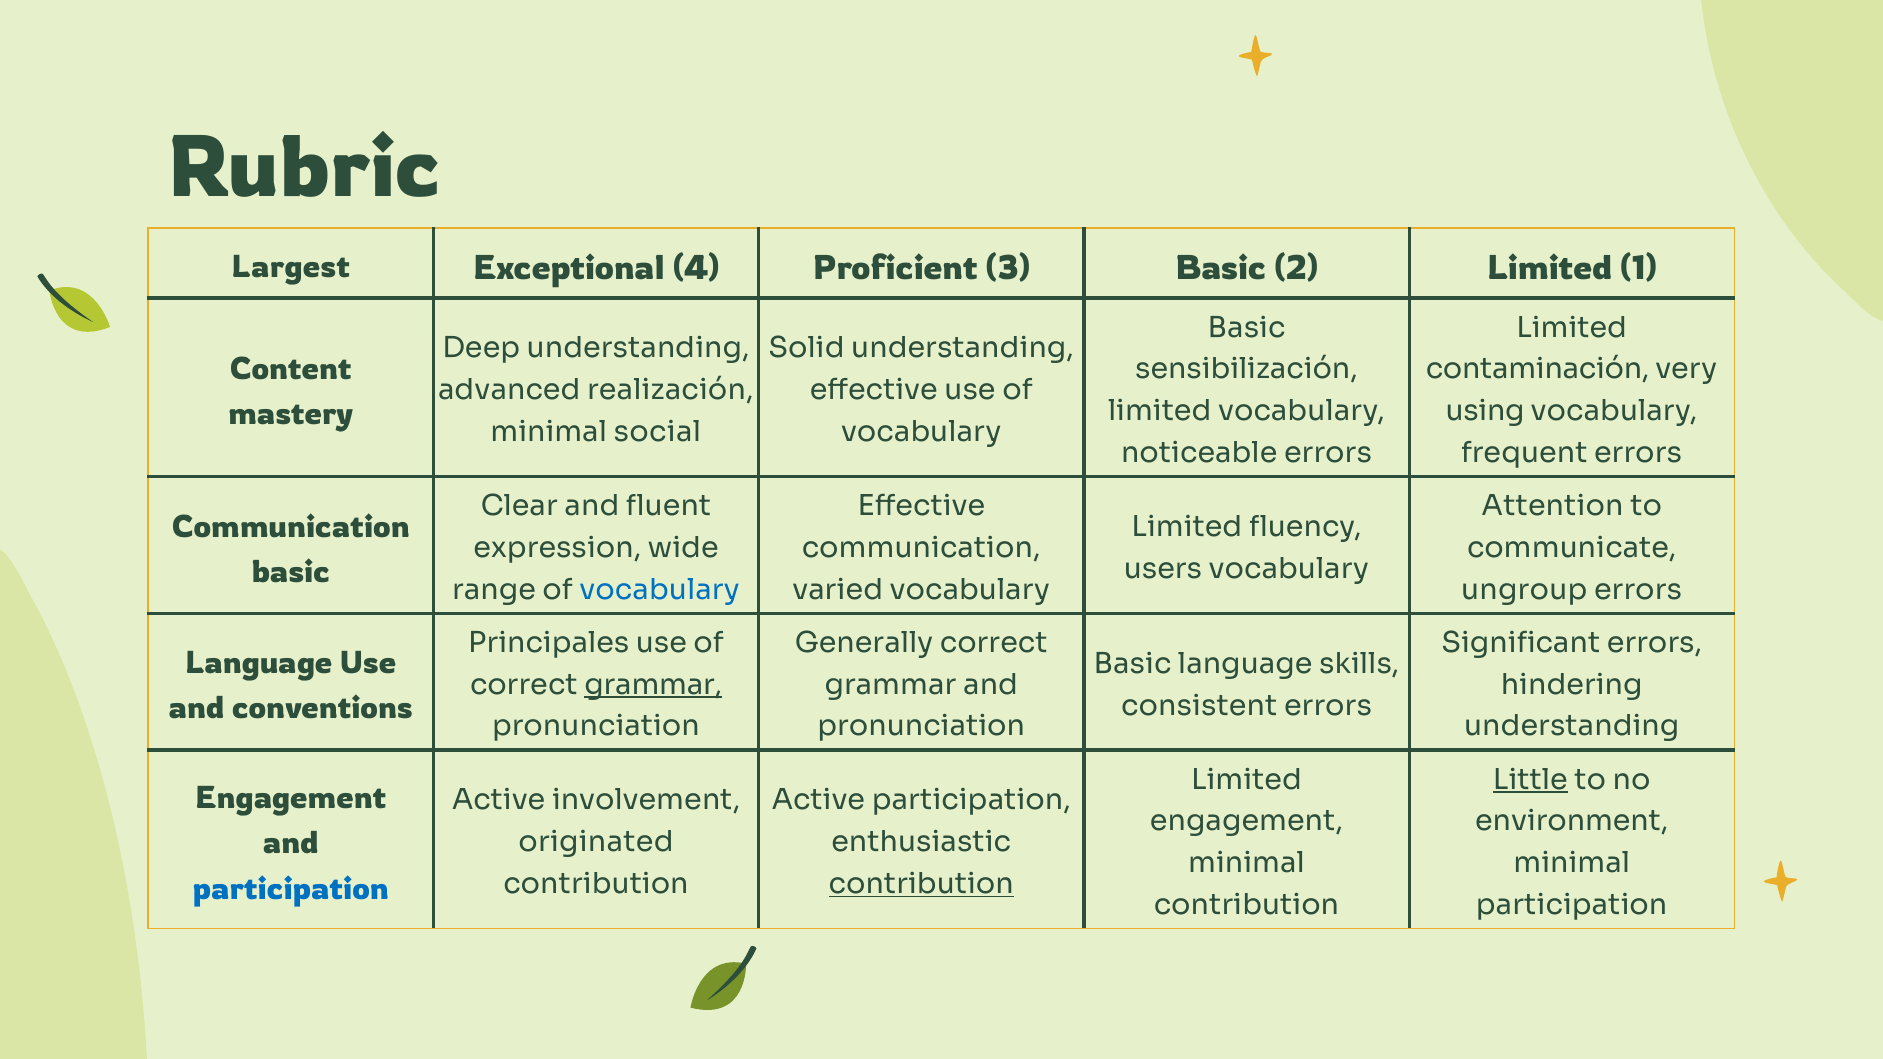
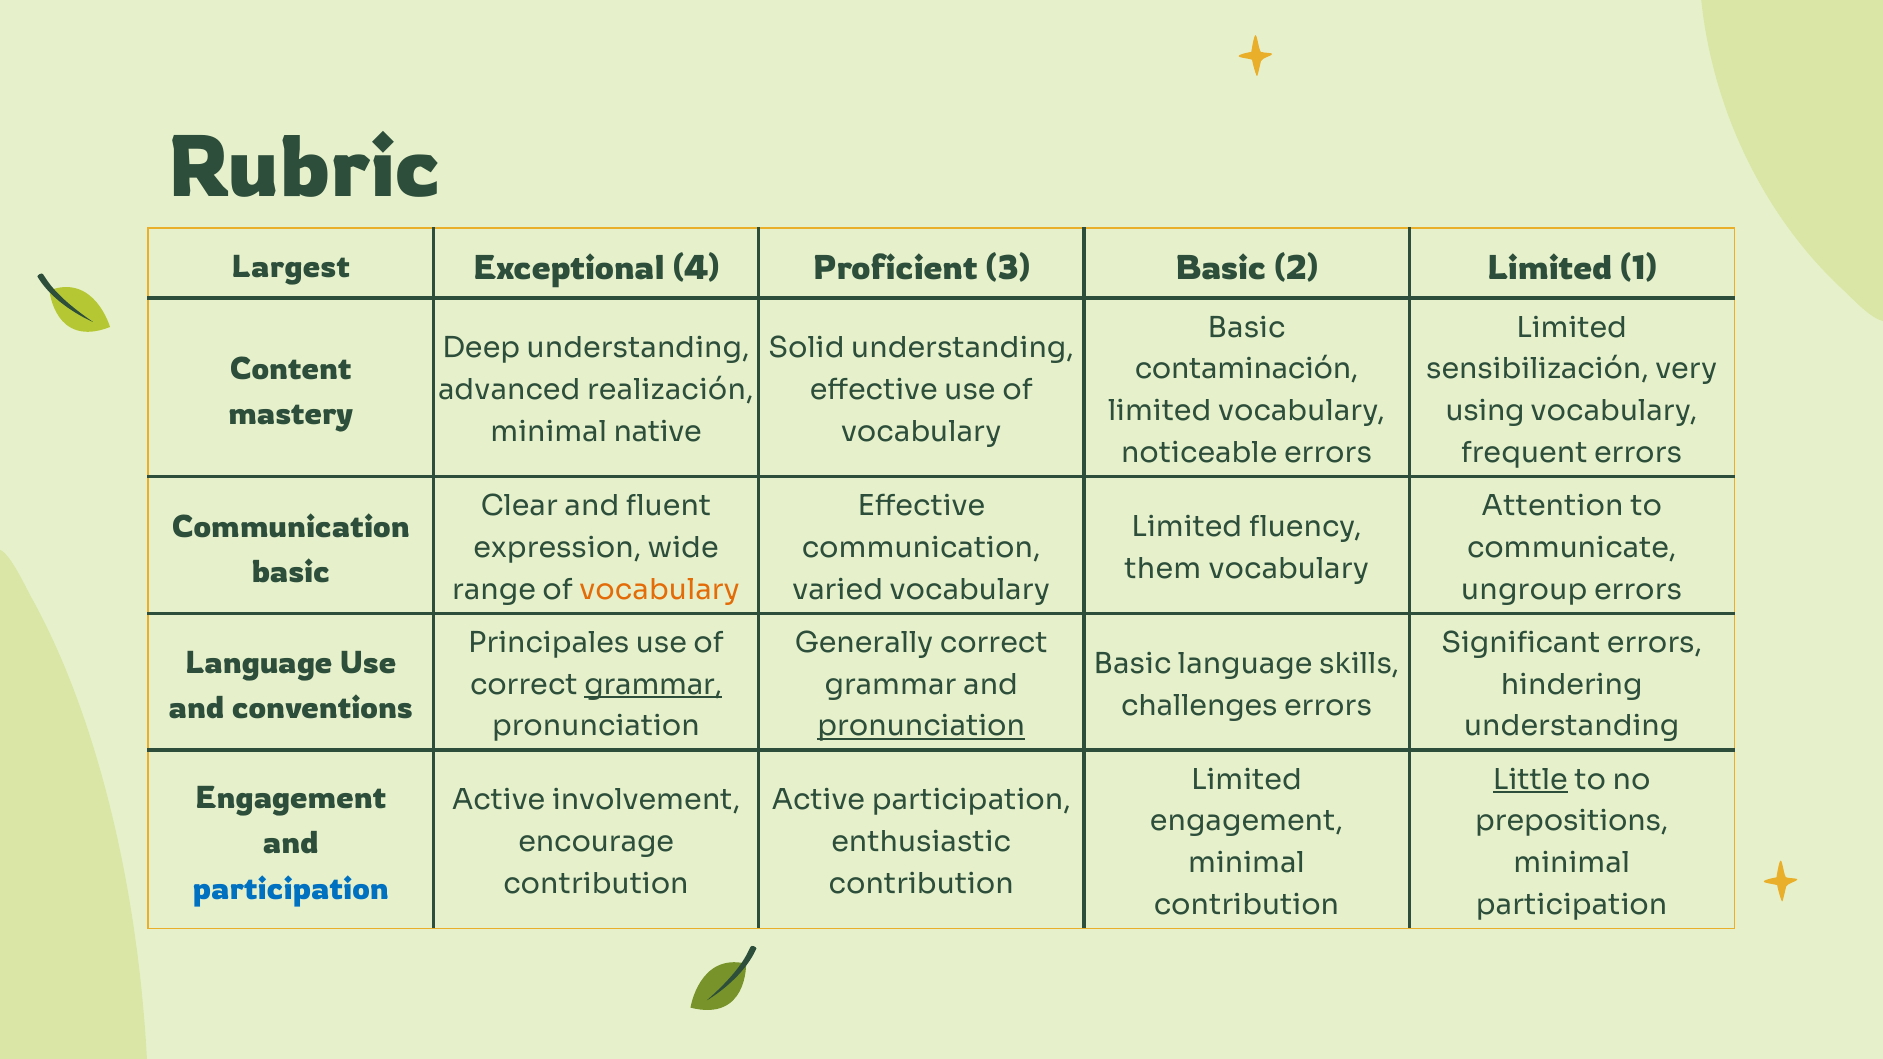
sensibilización: sensibilización -> contaminación
contaminación: contaminación -> sensibilización
social: social -> native
users: users -> them
vocabulary at (659, 590) colour: blue -> orange
consistent: consistent -> challenges
pronunciation at (921, 727) underline: none -> present
environment: environment -> prepositions
originated: originated -> encourage
contribution at (921, 884) underline: present -> none
